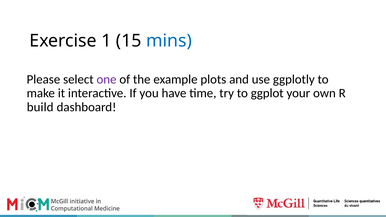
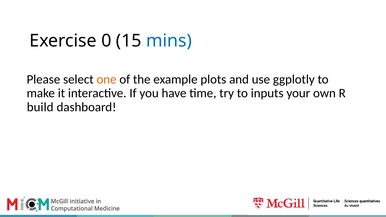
1: 1 -> 0
one colour: purple -> orange
ggplot: ggplot -> inputs
